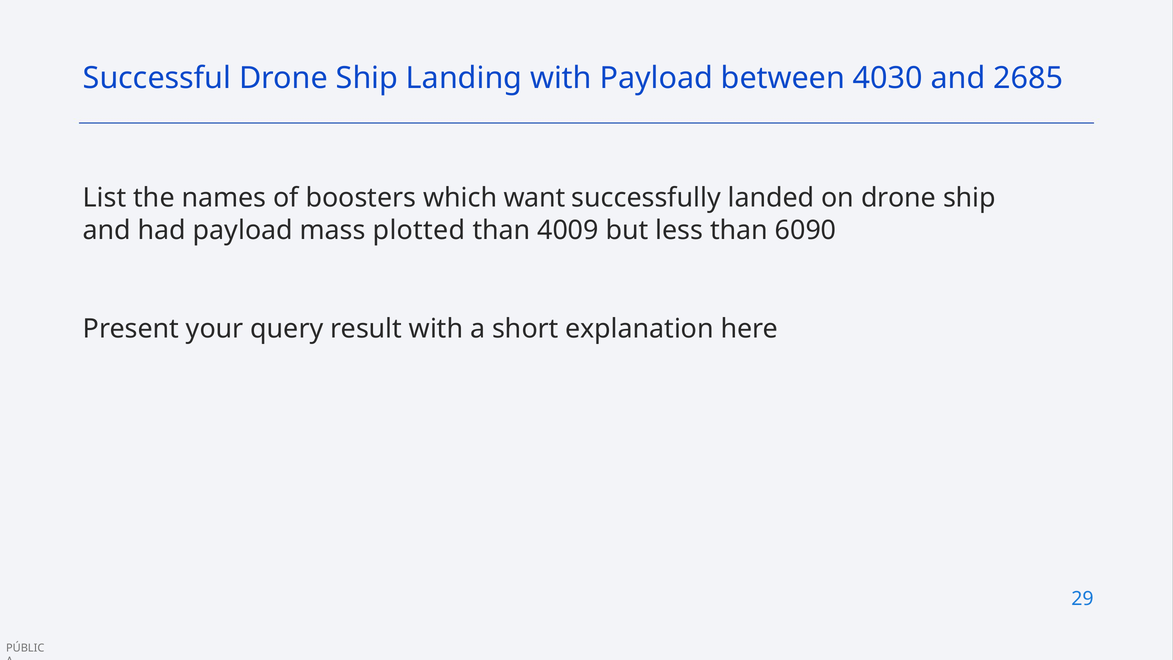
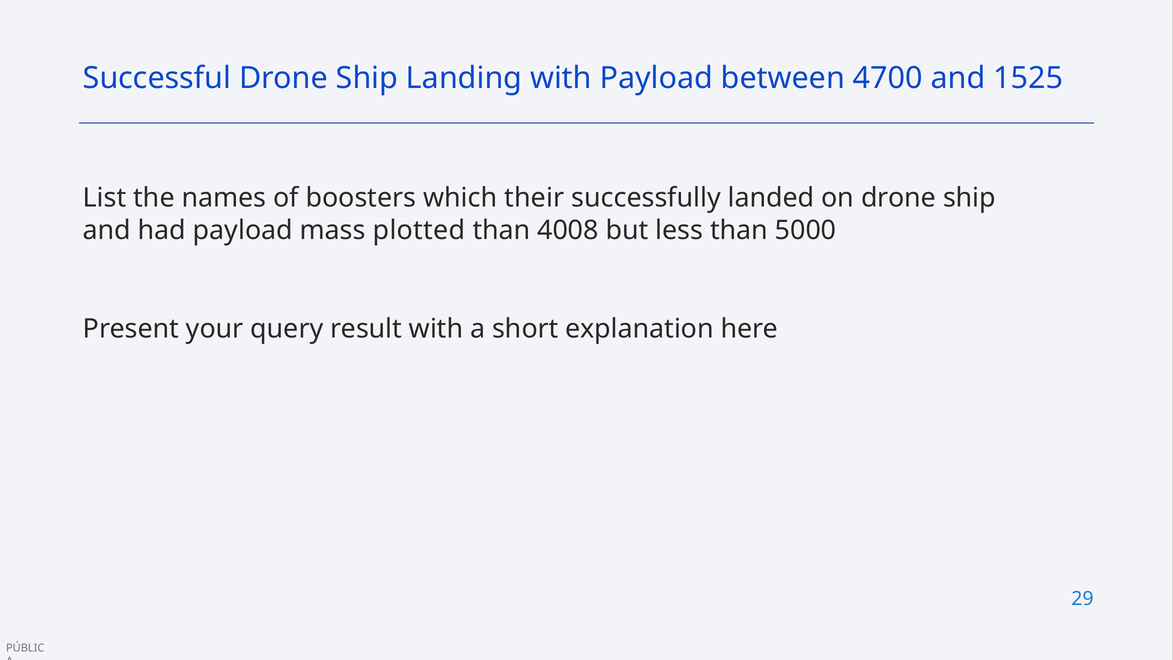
4030: 4030 -> 4700
2685: 2685 -> 1525
want: want -> their
4009: 4009 -> 4008
6090: 6090 -> 5000
